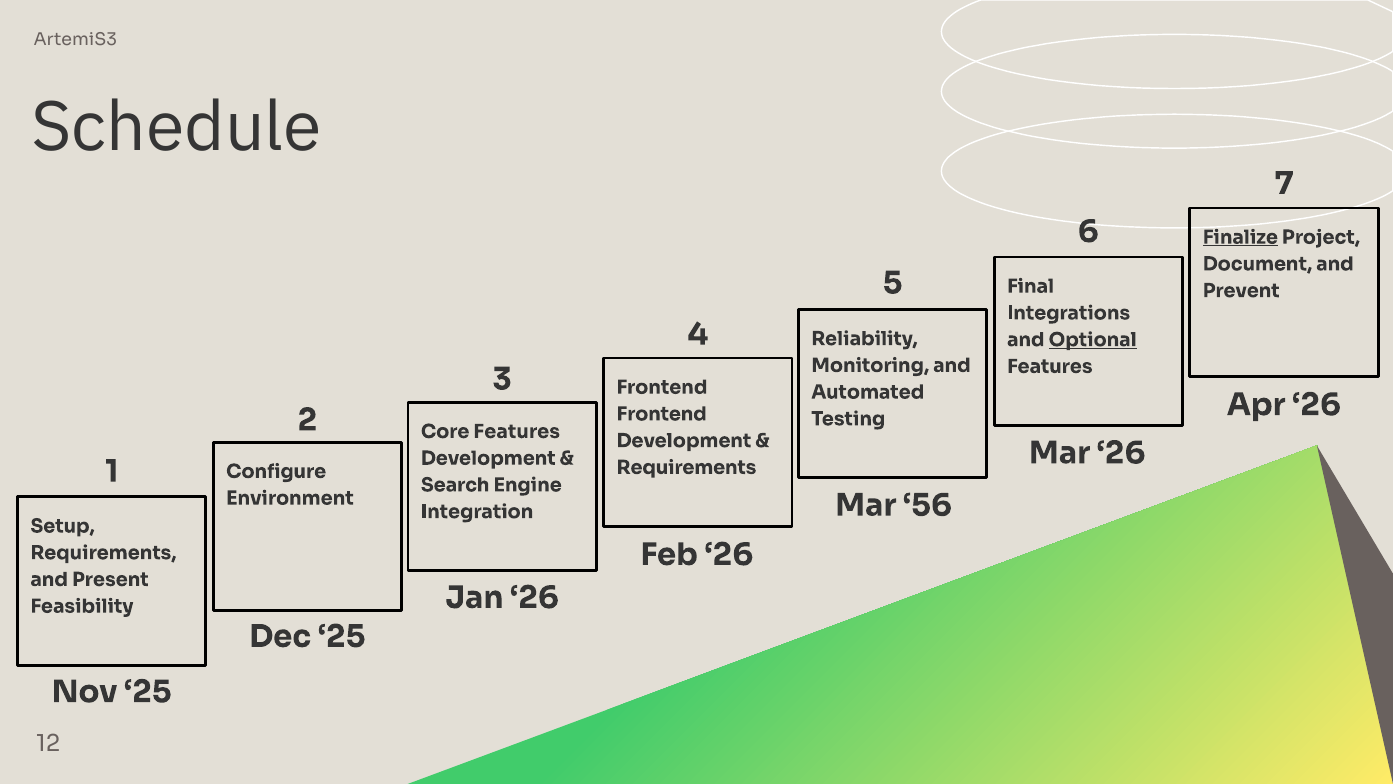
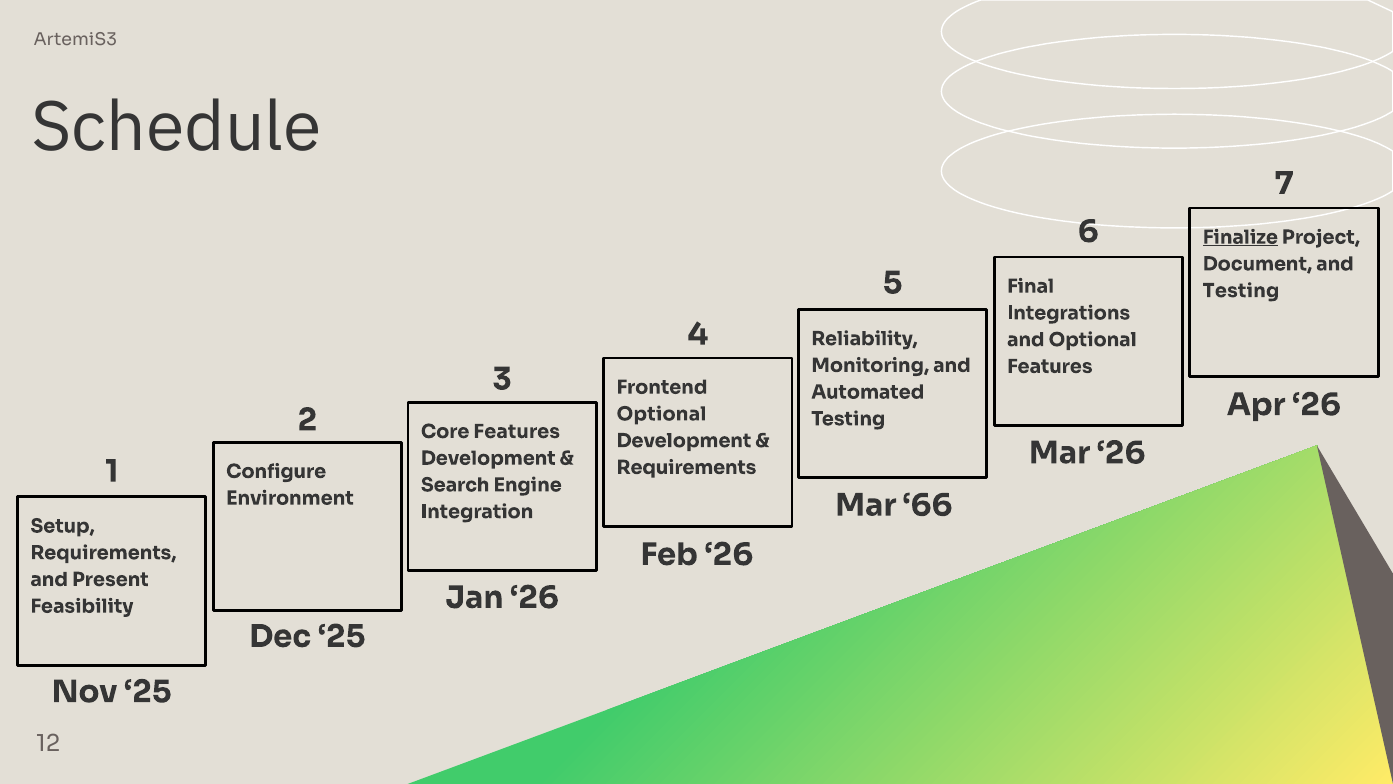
Prevent at (1241, 291): Prevent -> Testing
Optional at (1093, 340) underline: present -> none
Frontend at (662, 414): Frontend -> Optional
56: 56 -> 66
